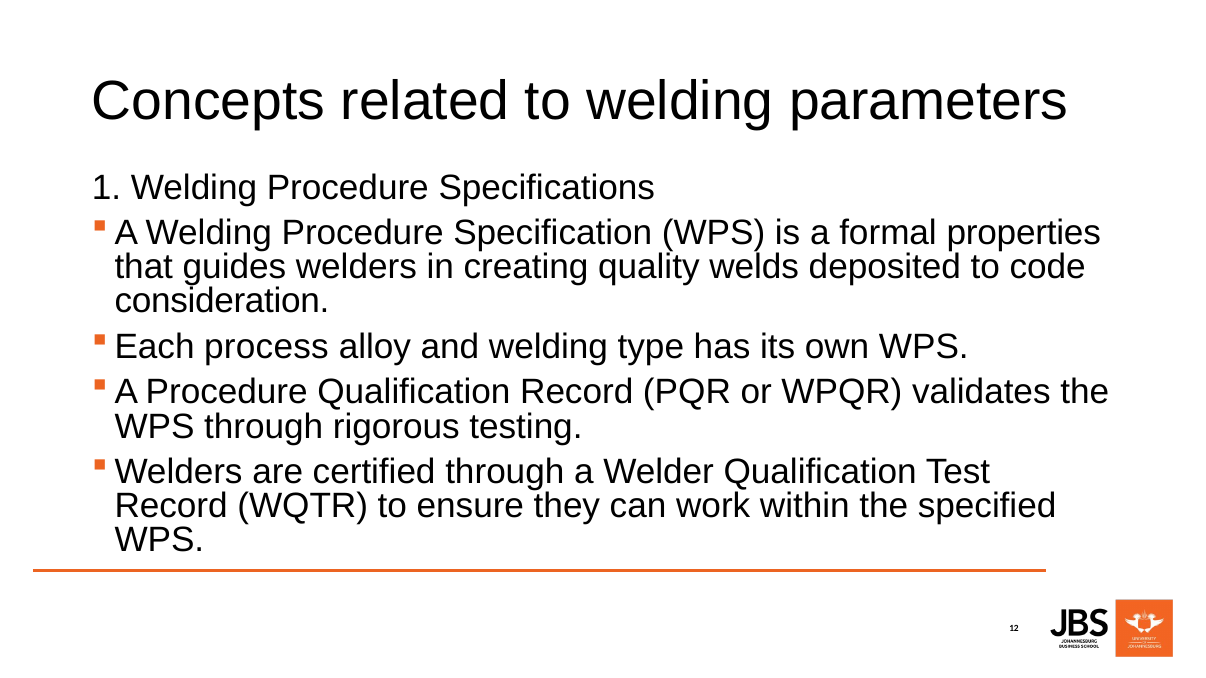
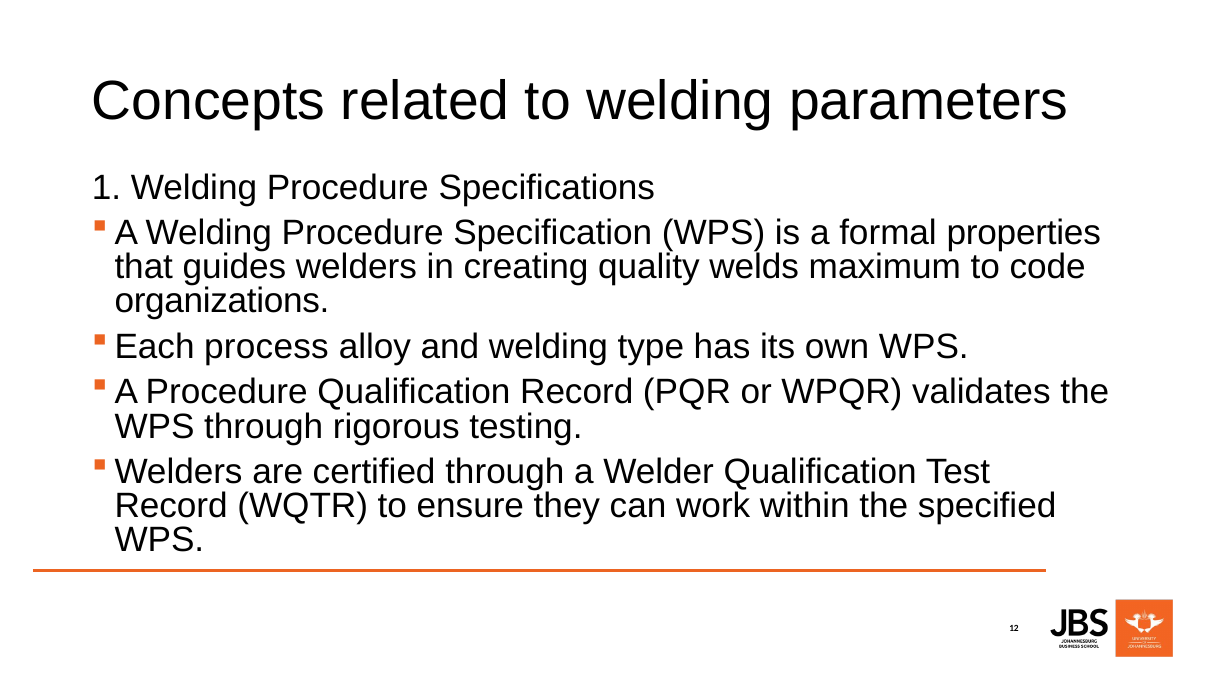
deposited: deposited -> maximum
consideration: consideration -> organizations
